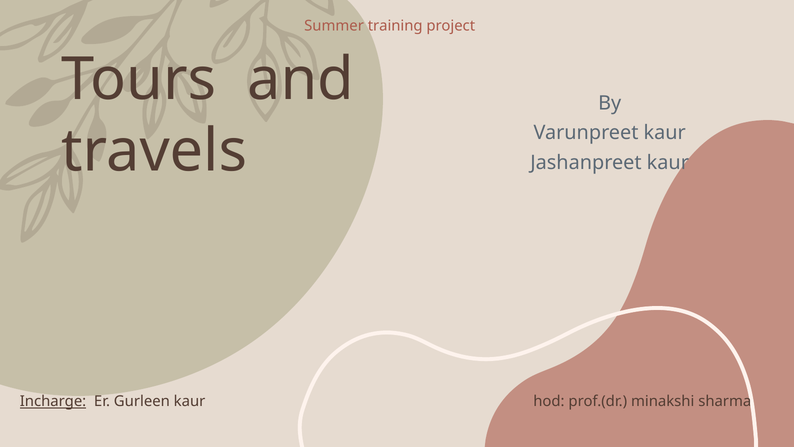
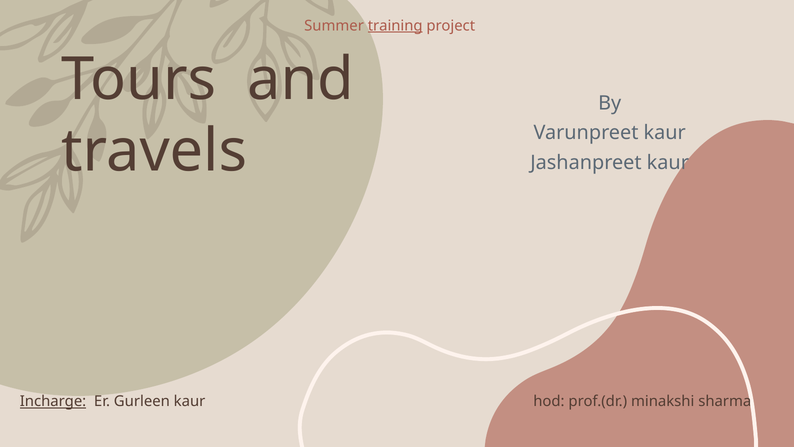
training underline: none -> present
